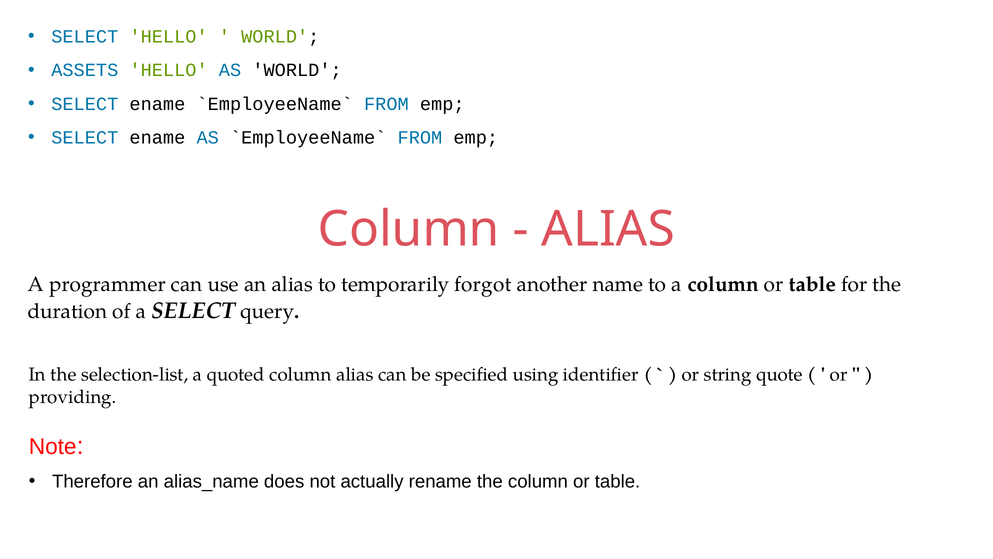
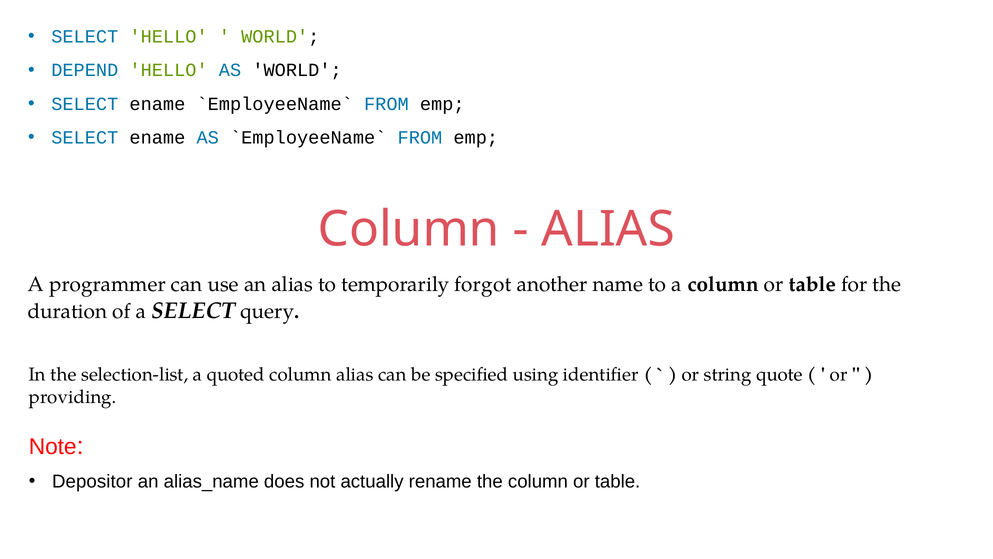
ASSETS: ASSETS -> DEPEND
Therefore: Therefore -> Depositor
